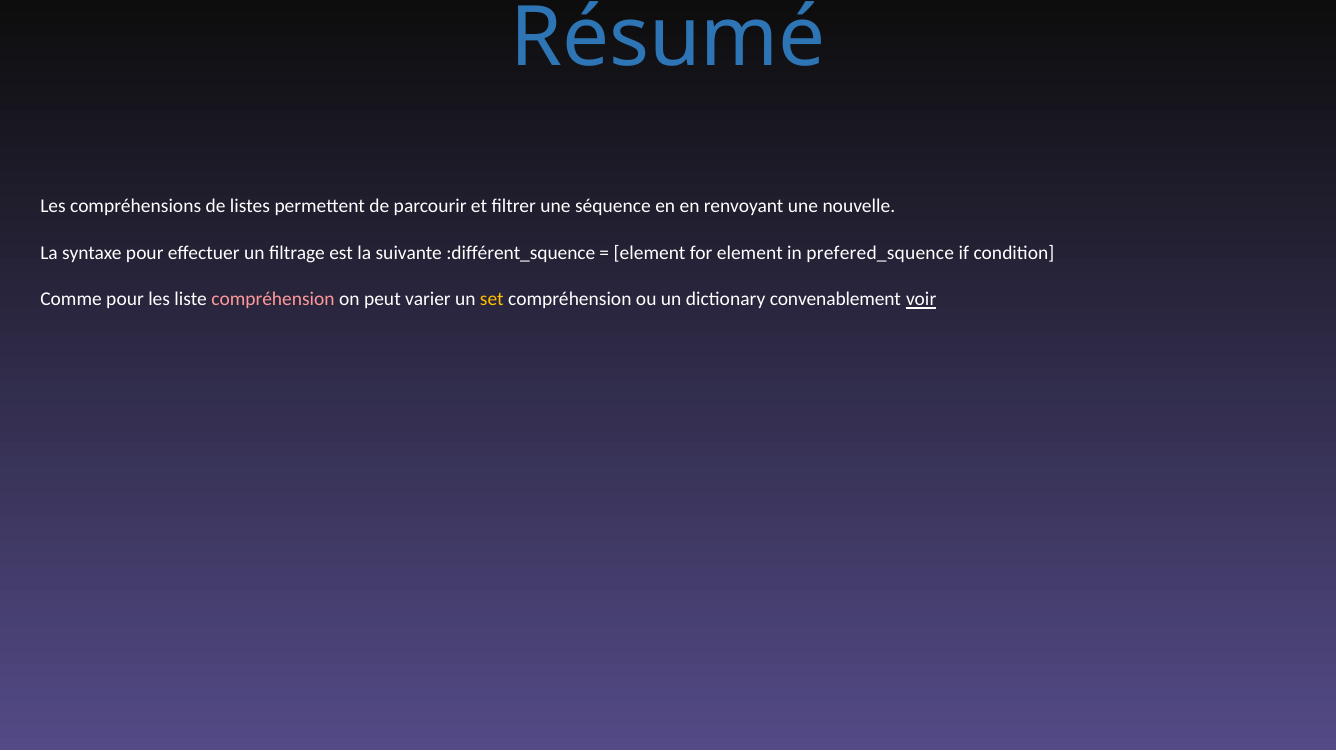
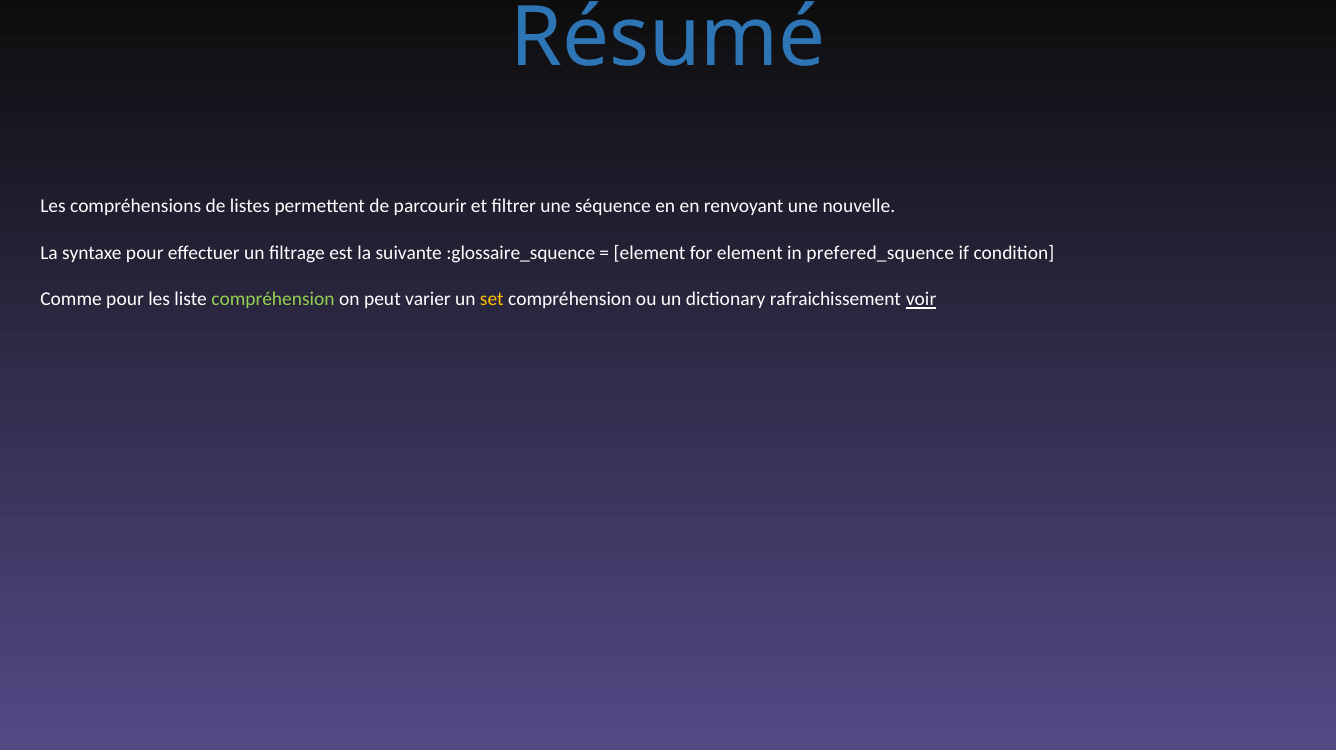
:différent_squence: :différent_squence -> :glossaire_squence
compréhension at (273, 300) colour: pink -> light green
convenablement: convenablement -> rafraichissement
